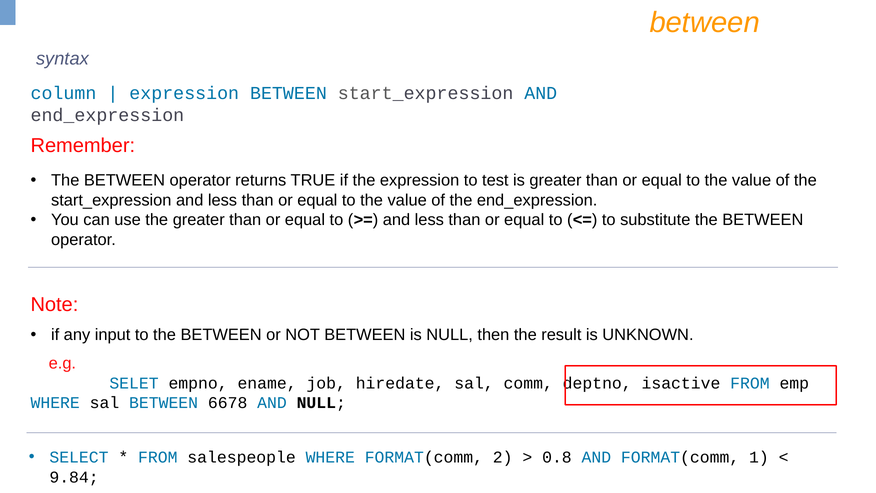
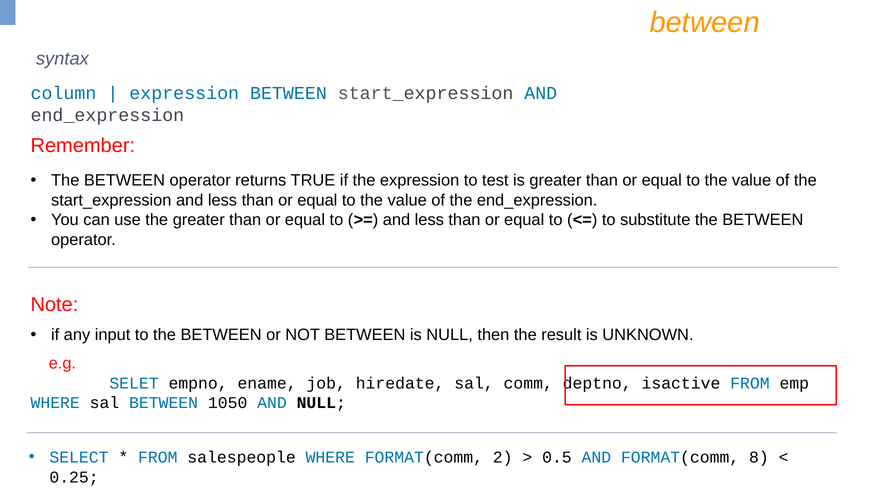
6678: 6678 -> 1050
0.8: 0.8 -> 0.5
1: 1 -> 8
9.84: 9.84 -> 0.25
